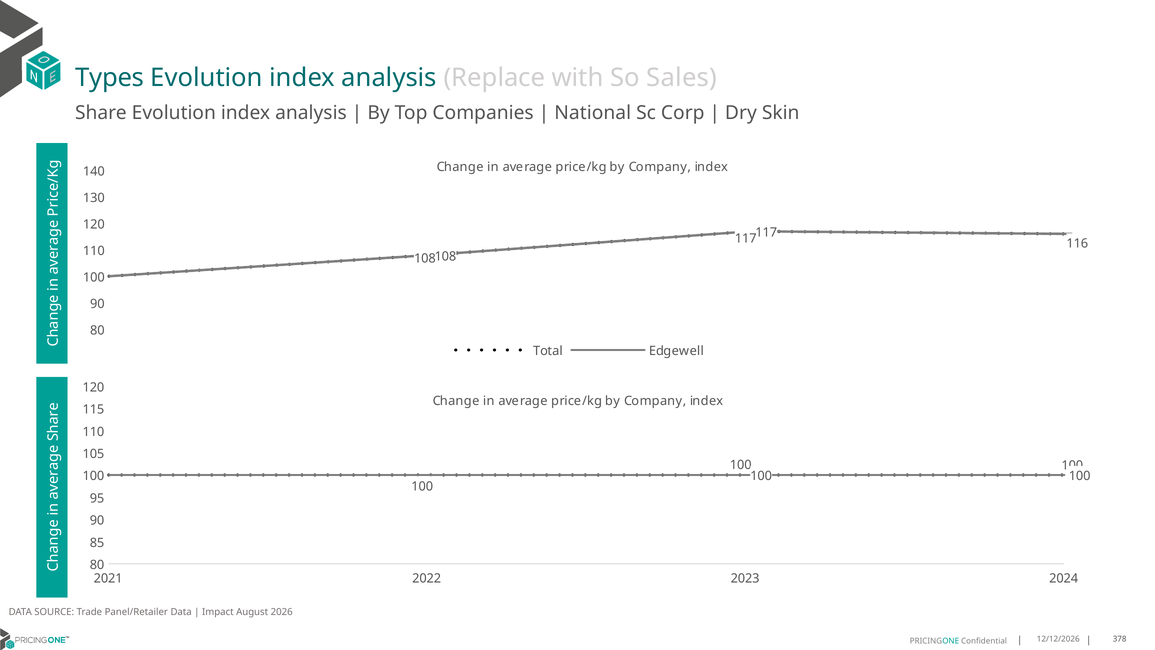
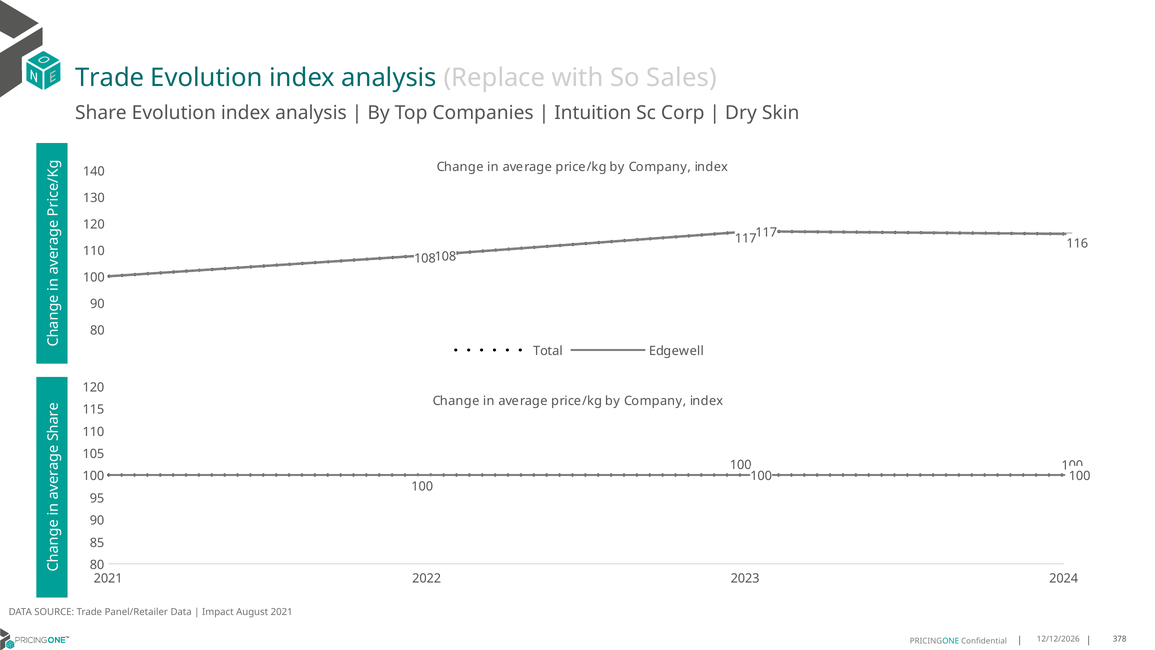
Types at (110, 78): Types -> Trade
National: National -> Intuition
August 2026: 2026 -> 2021
